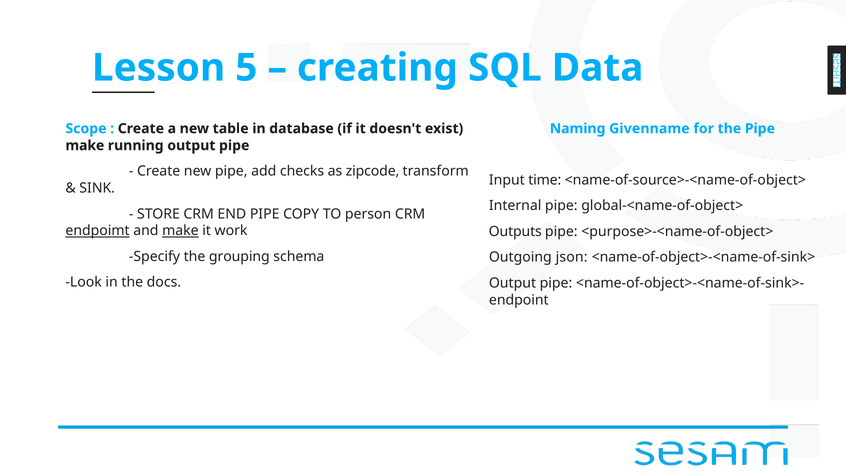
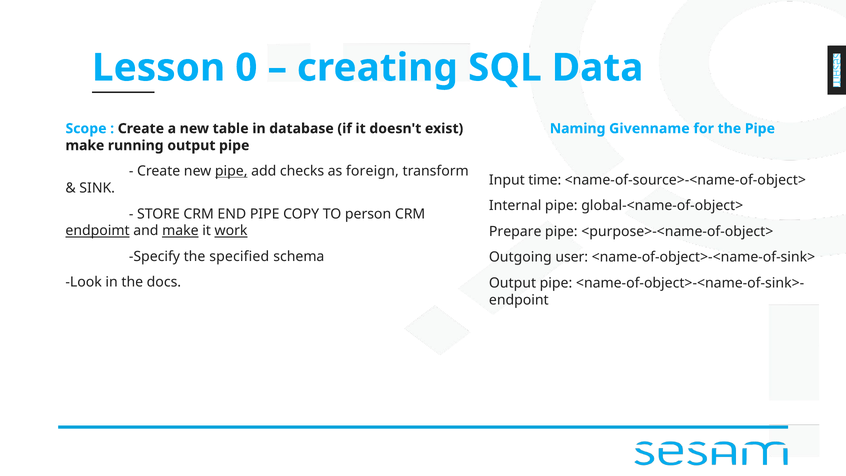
5: 5 -> 0
pipe at (231, 171) underline: none -> present
zipcode: zipcode -> foreign
work underline: none -> present
Outputs: Outputs -> Prepare
grouping: grouping -> specified
json: json -> user
